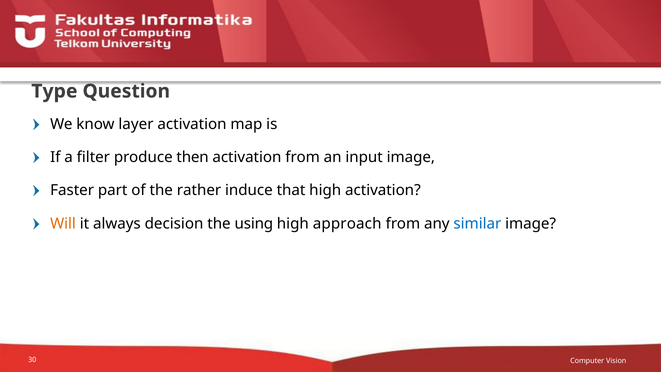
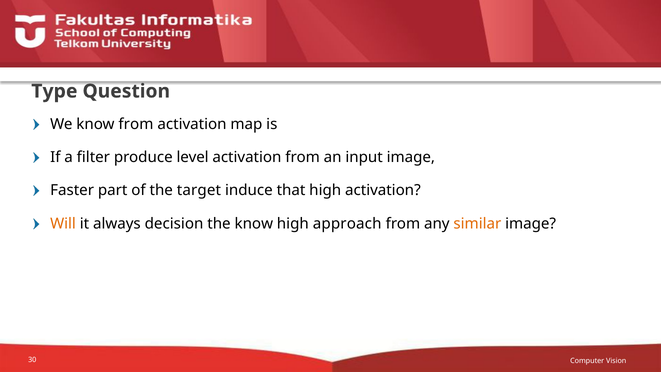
know layer: layer -> from
then: then -> level
rather: rather -> target
the using: using -> know
similar colour: blue -> orange
